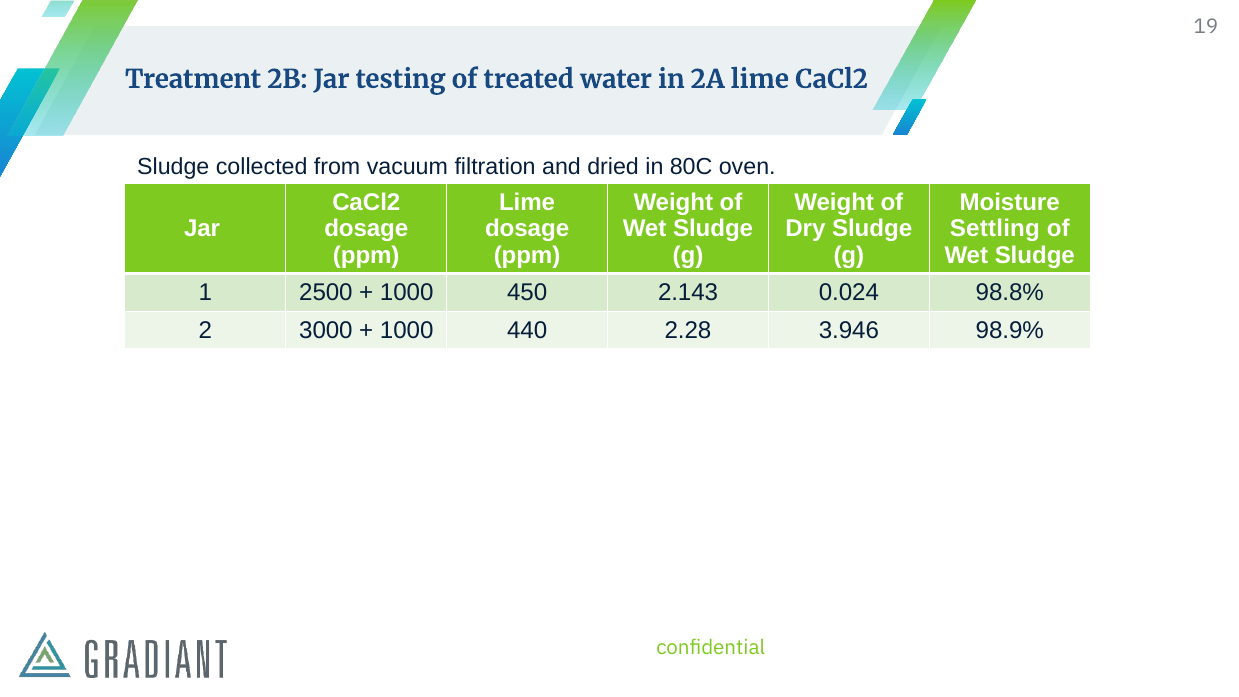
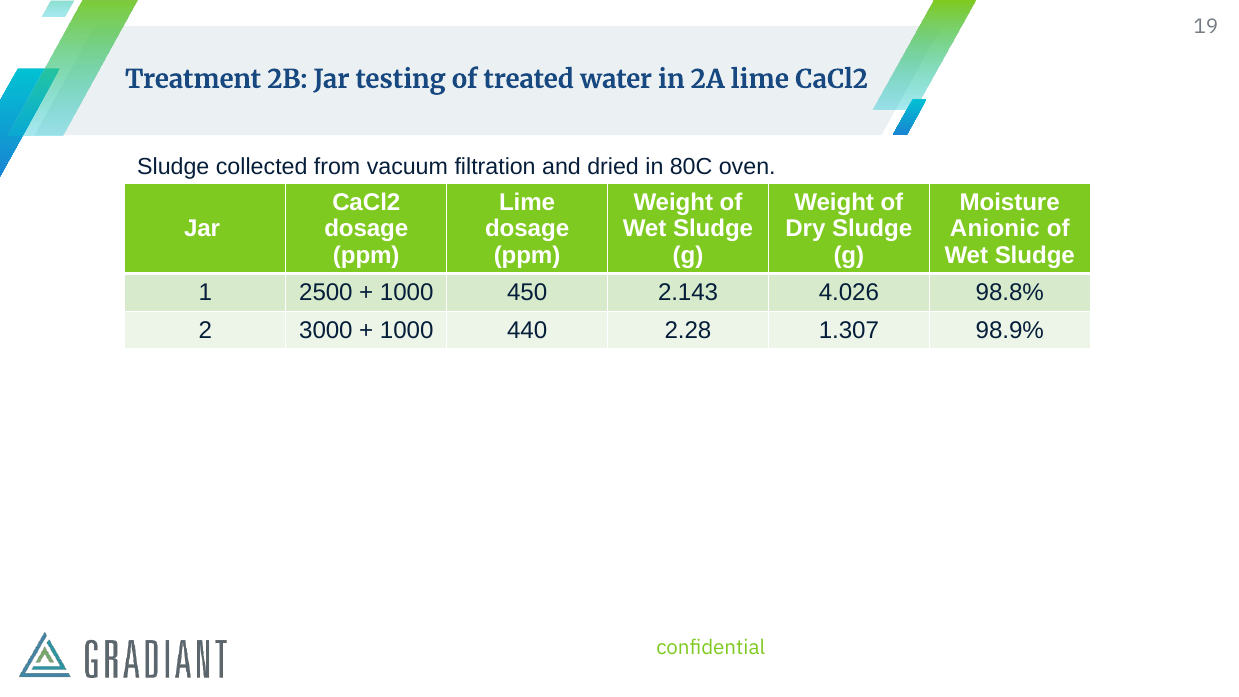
Settling: Settling -> Anionic
0.024: 0.024 -> 4.026
3.946: 3.946 -> 1.307
